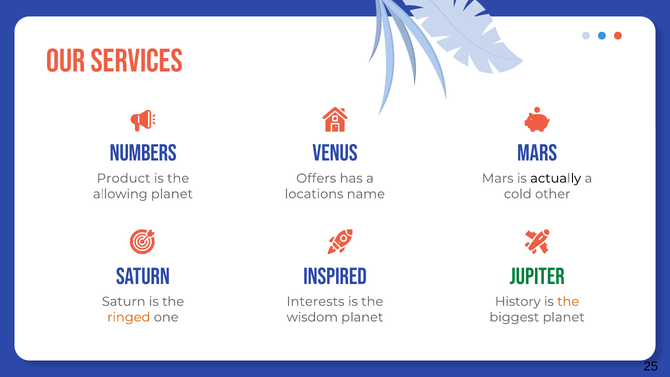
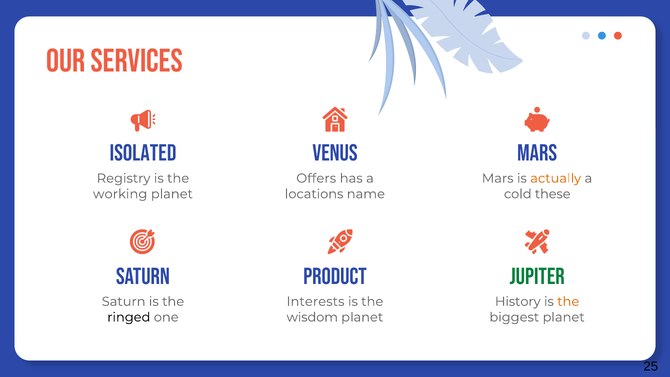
numbers: numbers -> isolated
Product: Product -> Registry
actually colour: black -> orange
allowing: allowing -> working
other: other -> these
inspired: inspired -> product
ringed colour: orange -> black
